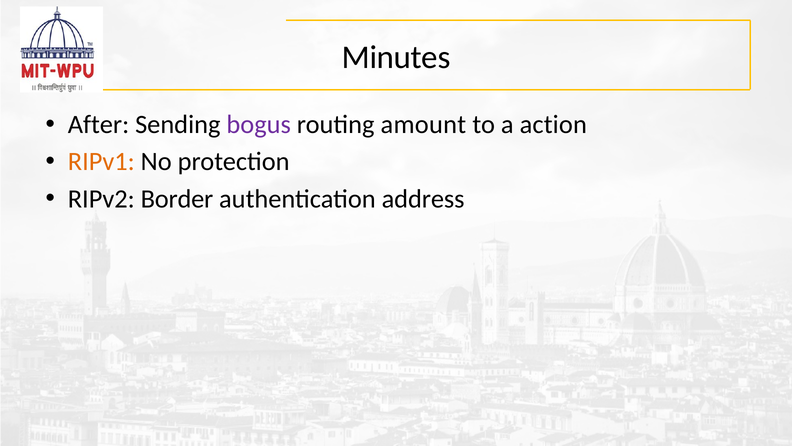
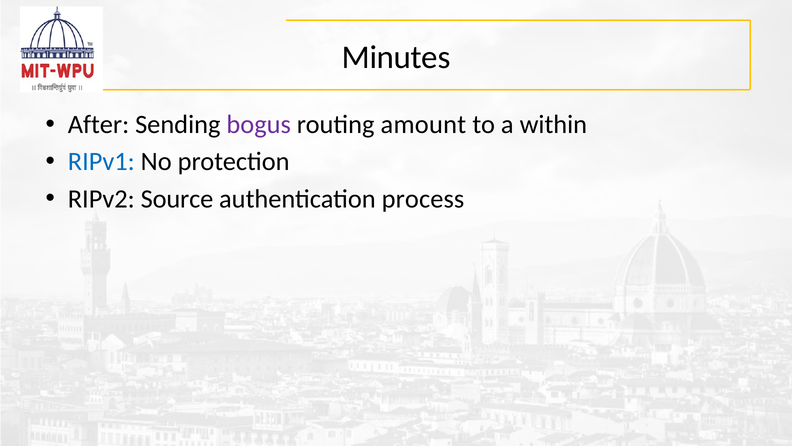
action: action -> within
RIPv1 colour: orange -> blue
Border: Border -> Source
address: address -> process
